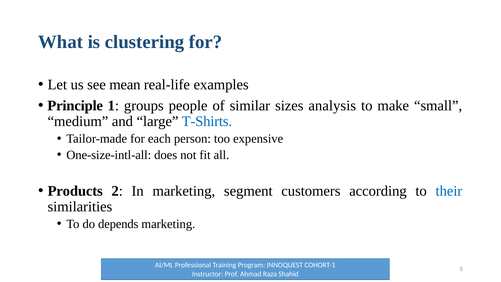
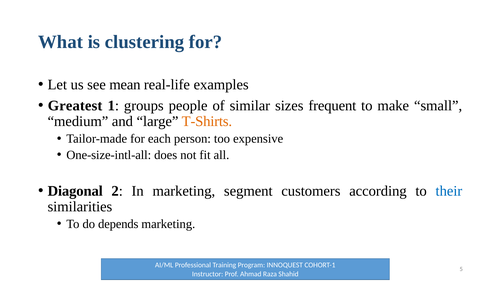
Principle: Principle -> Greatest
analysis: analysis -> frequent
T-Shirts colour: blue -> orange
Products: Products -> Diagonal
